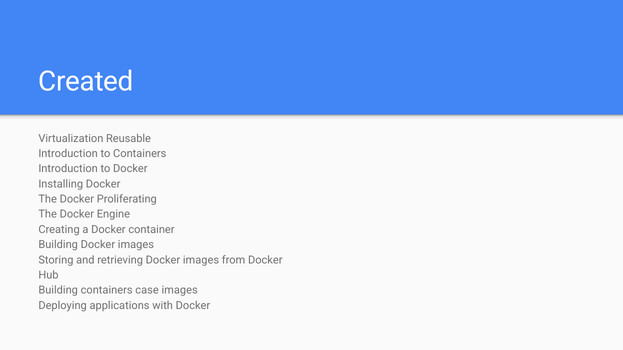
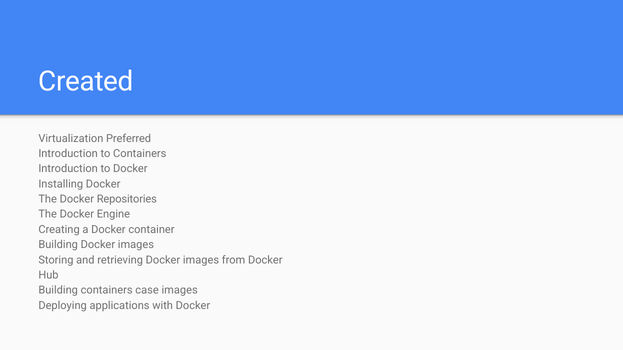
Reusable: Reusable -> Preferred
Proliferating: Proliferating -> Repositories
